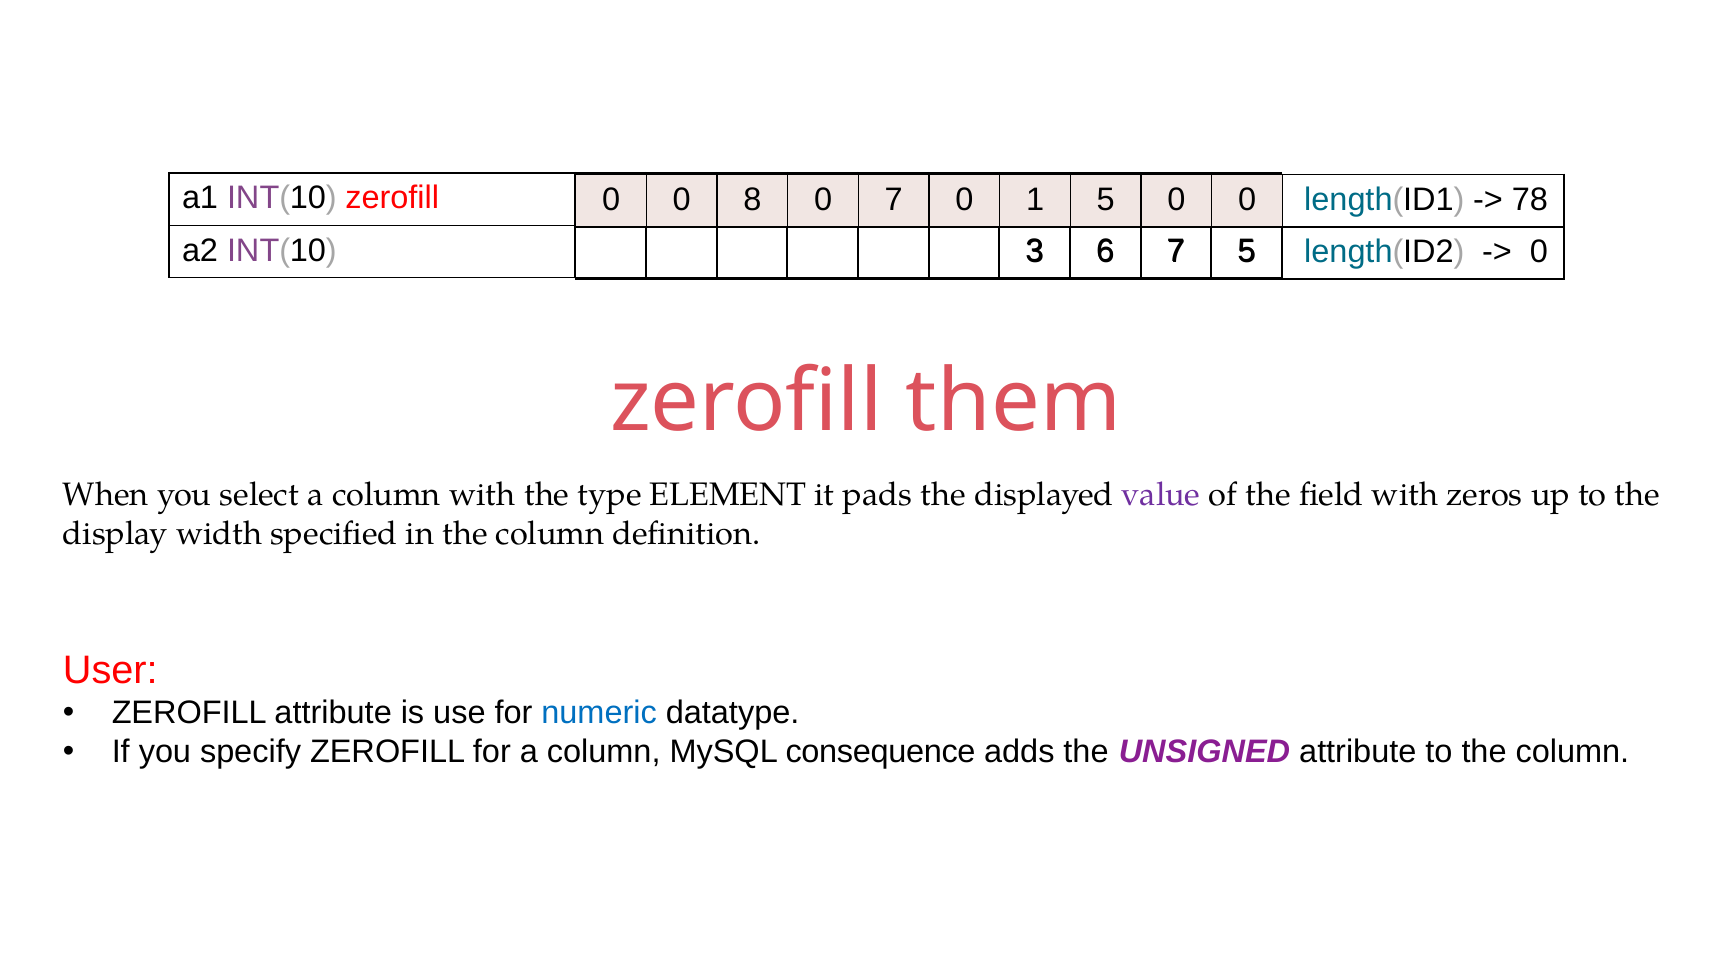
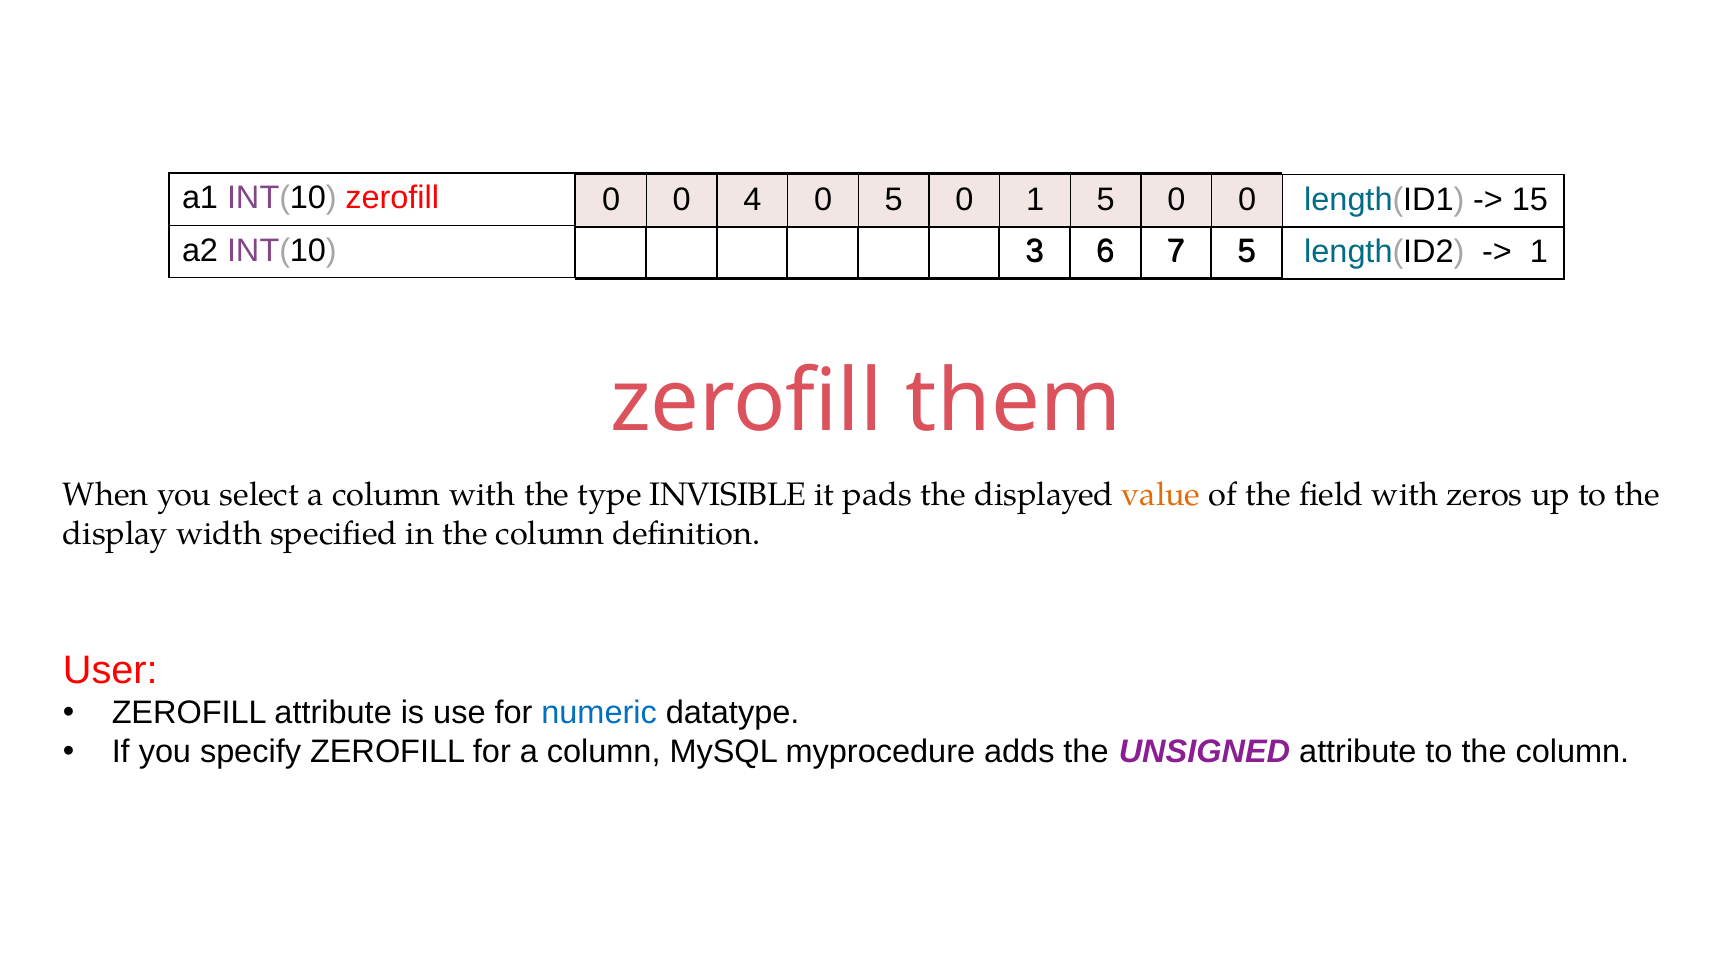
8: 8 -> 4
0 7: 7 -> 5
78: 78 -> 15
0 at (1539, 252): 0 -> 1
ELEMENT: ELEMENT -> INVISIBLE
value colour: purple -> orange
consequence: consequence -> myprocedure
